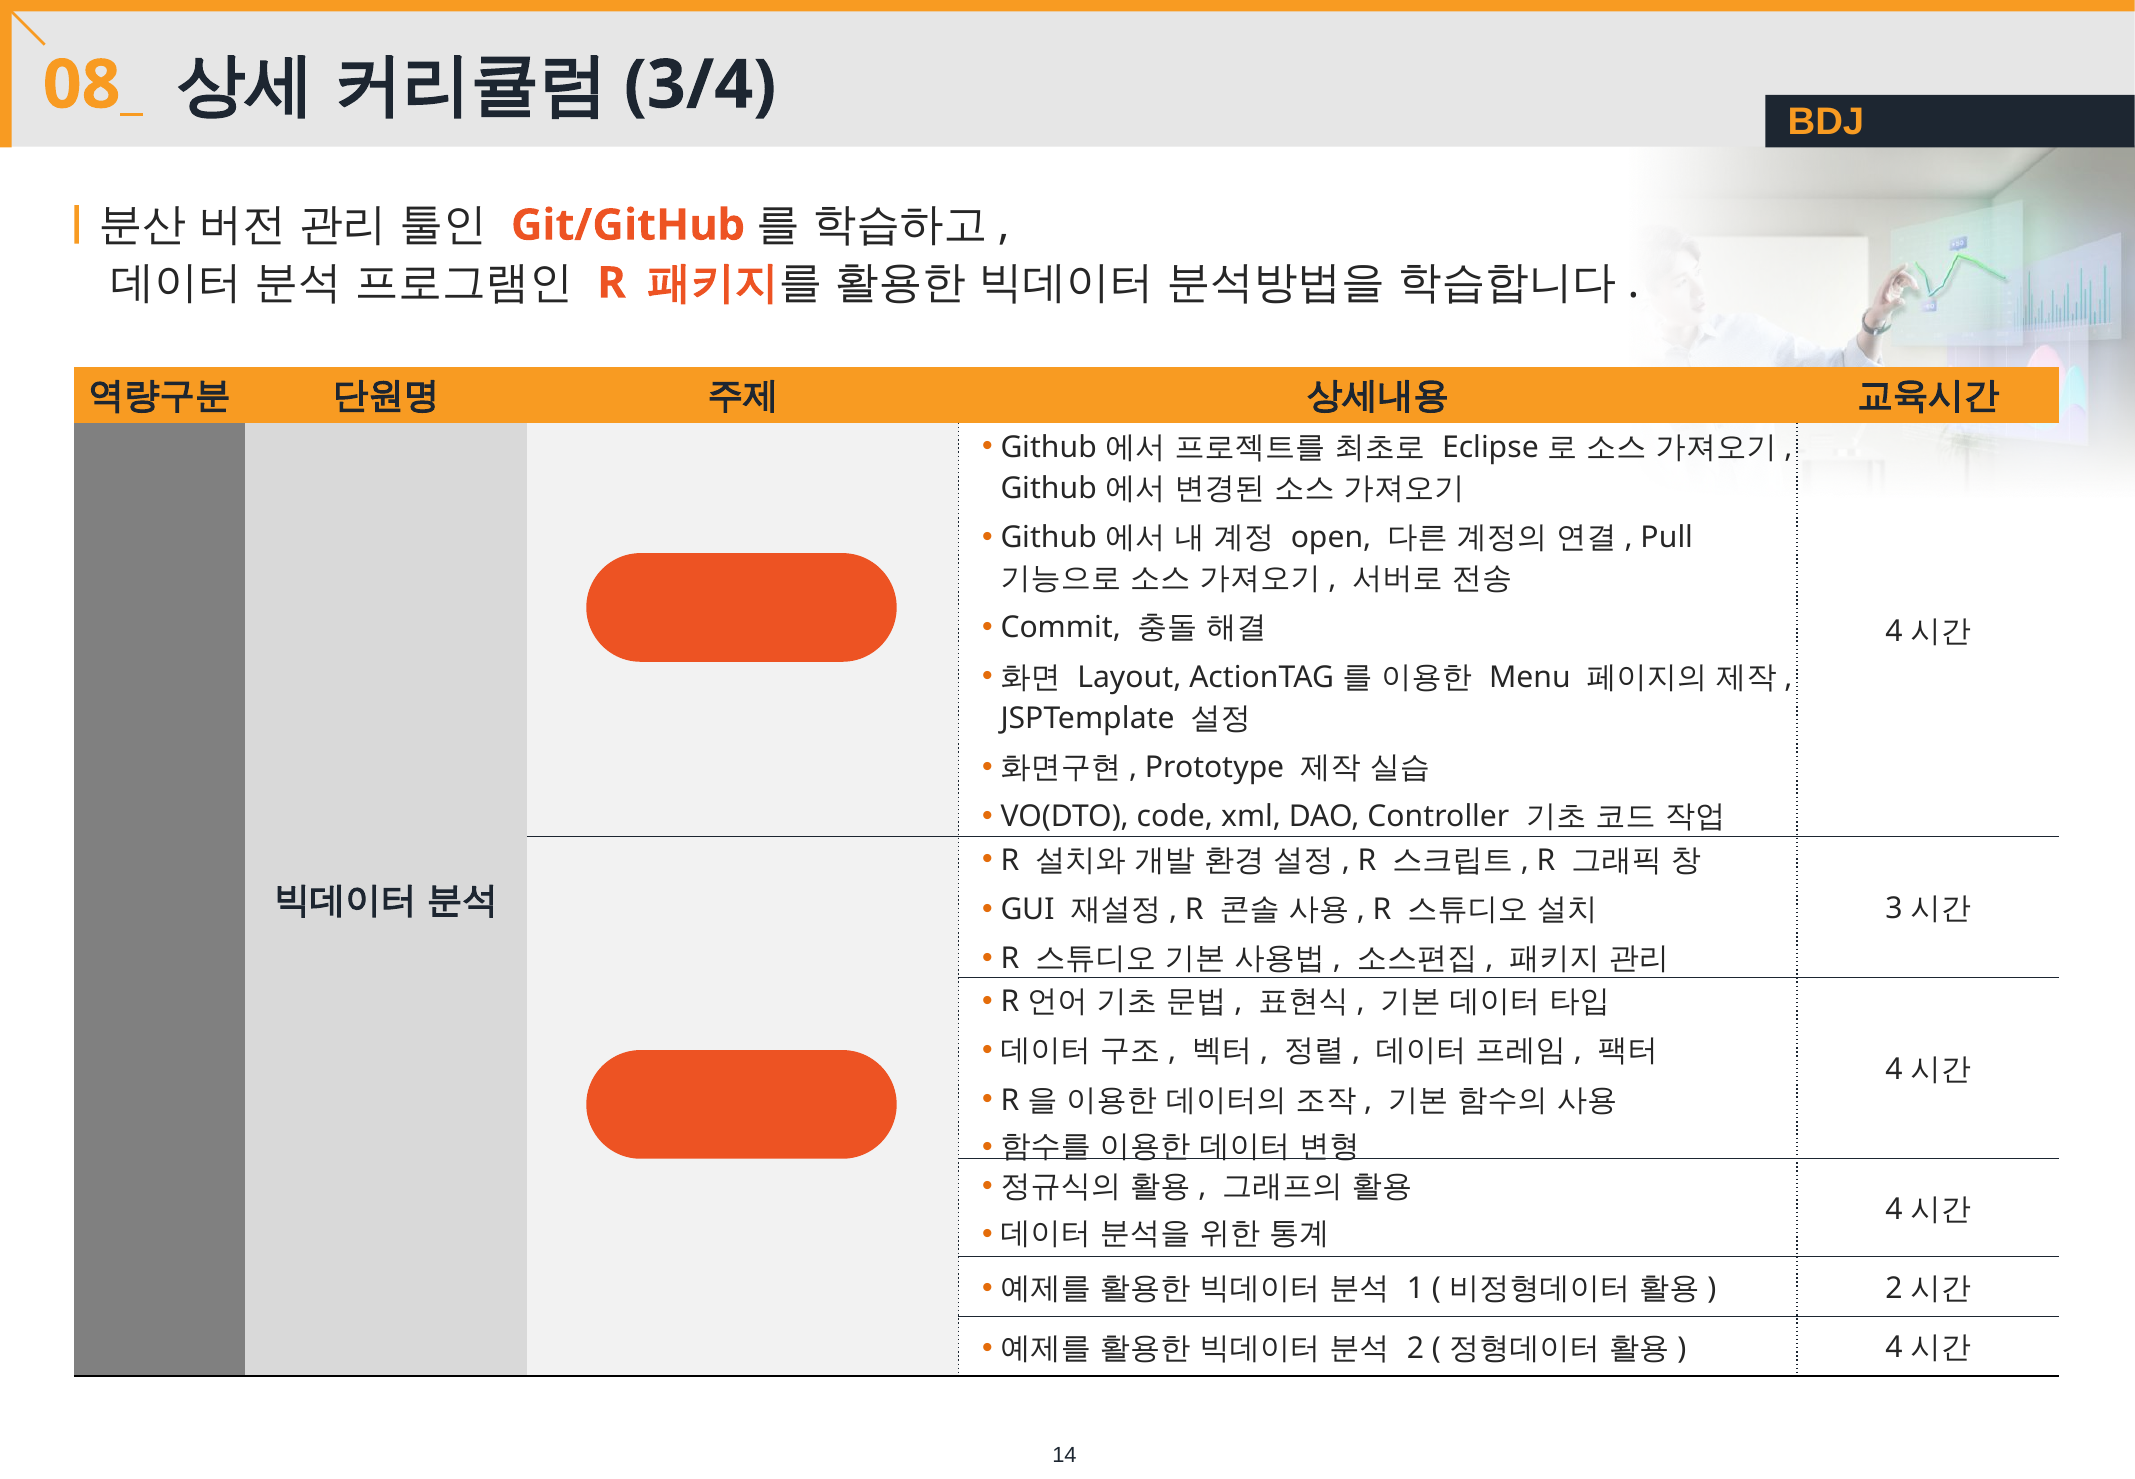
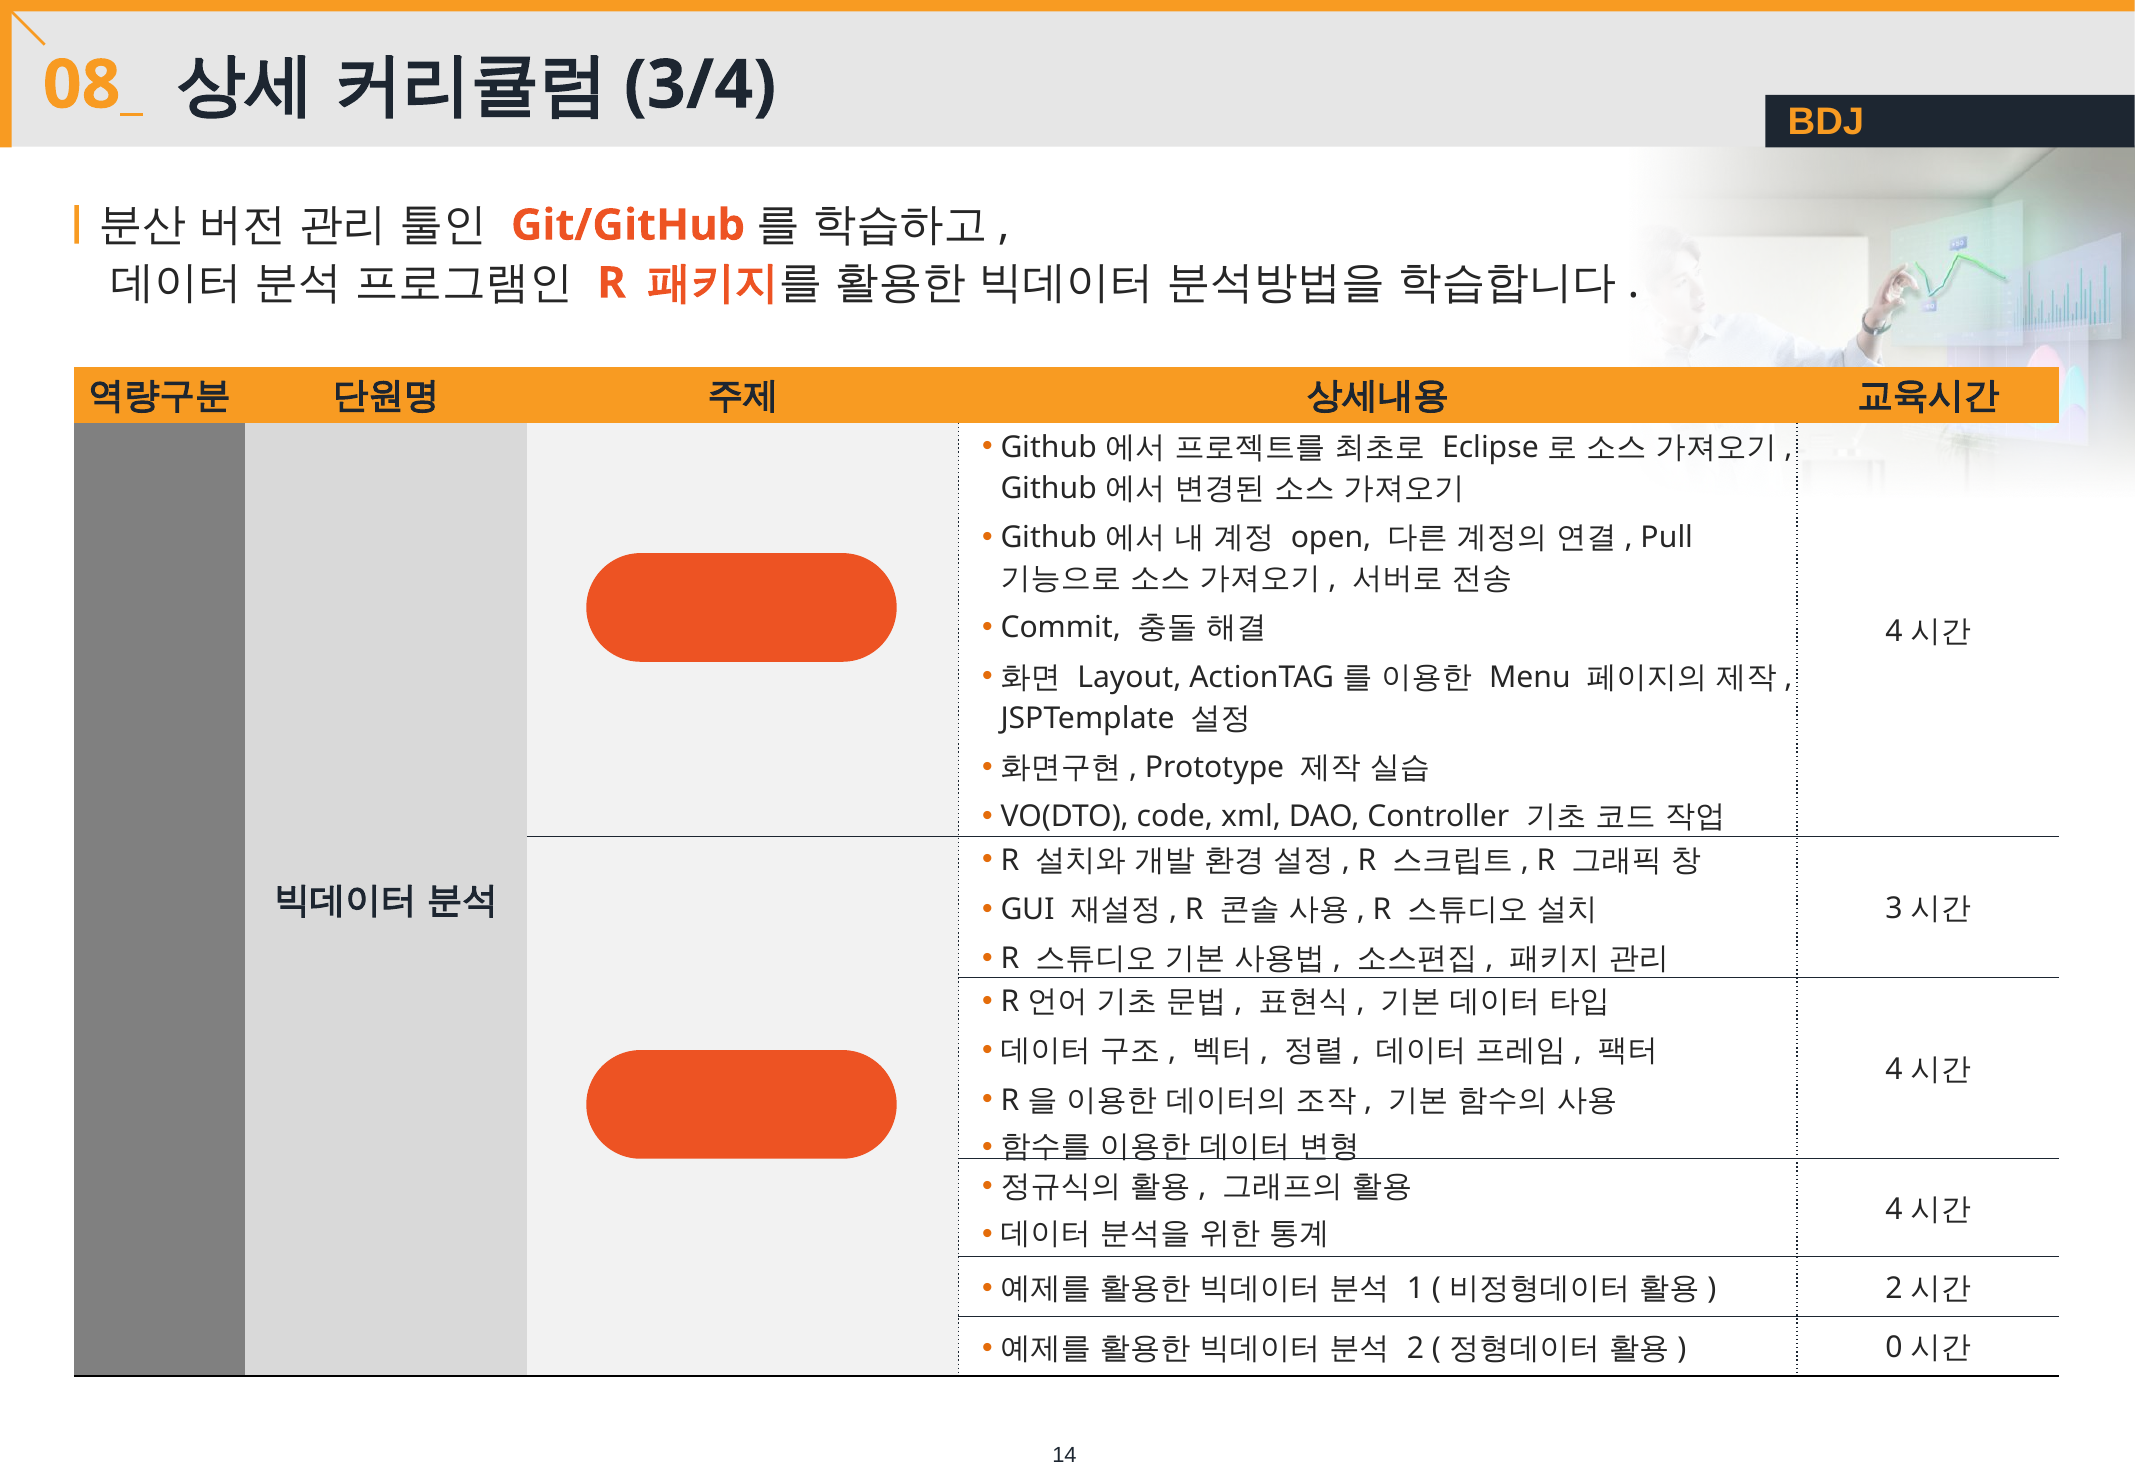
4 at (1894, 1347): 4 -> 0
